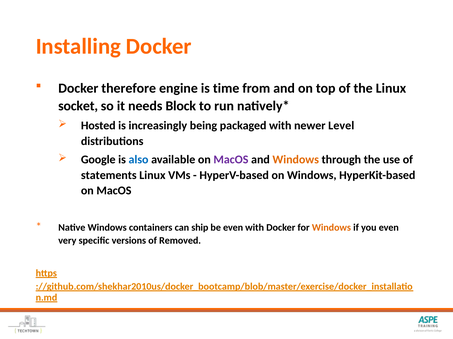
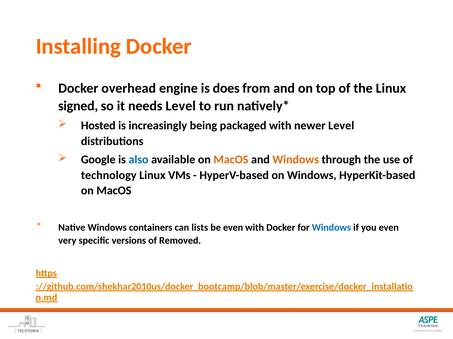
therefore: therefore -> overhead
time: time -> does
socket: socket -> signed
needs Block: Block -> Level
MacOS at (231, 160) colour: purple -> orange
statements: statements -> technology
ship: ship -> lists
Windows at (331, 228) colour: orange -> blue
